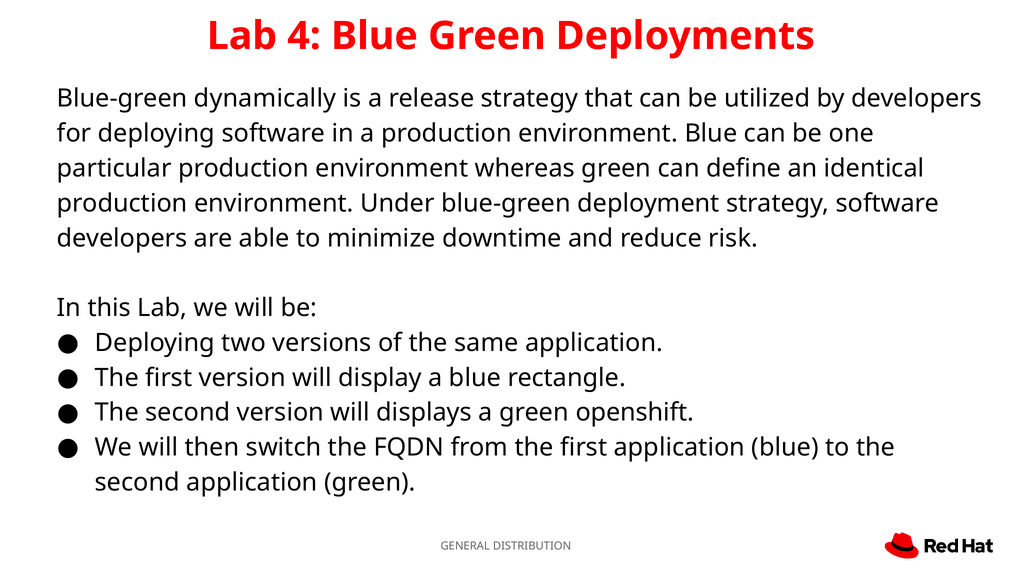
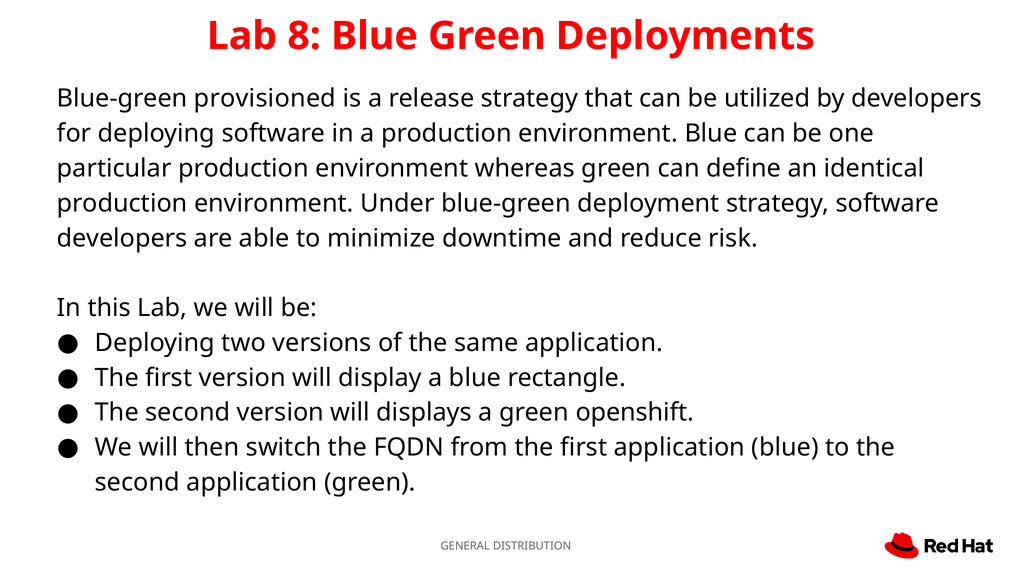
4: 4 -> 8
dynamically: dynamically -> provisioned
